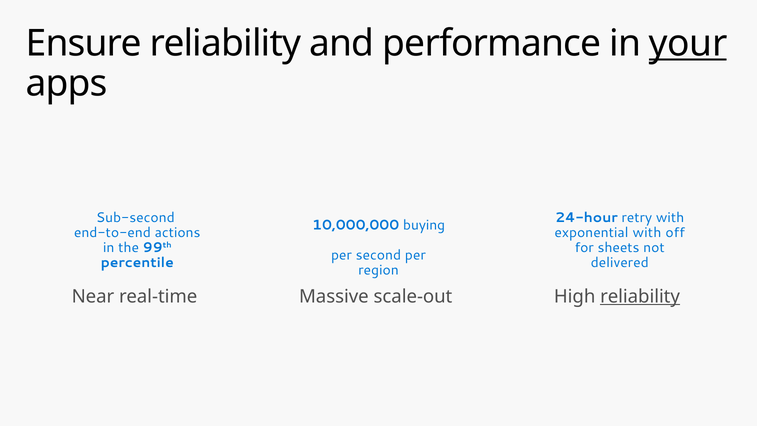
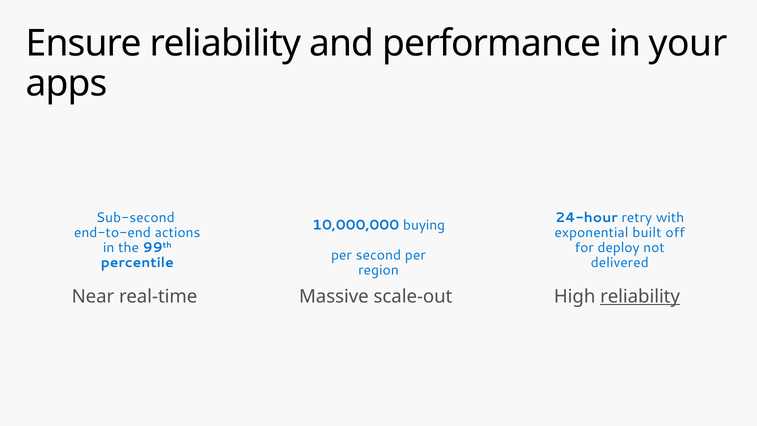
your underline: present -> none
exponential with: with -> built
sheets: sheets -> deploy
